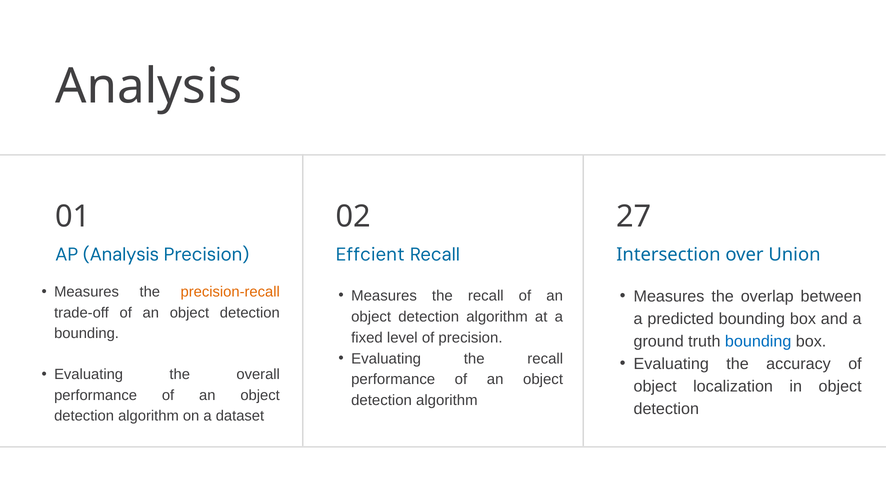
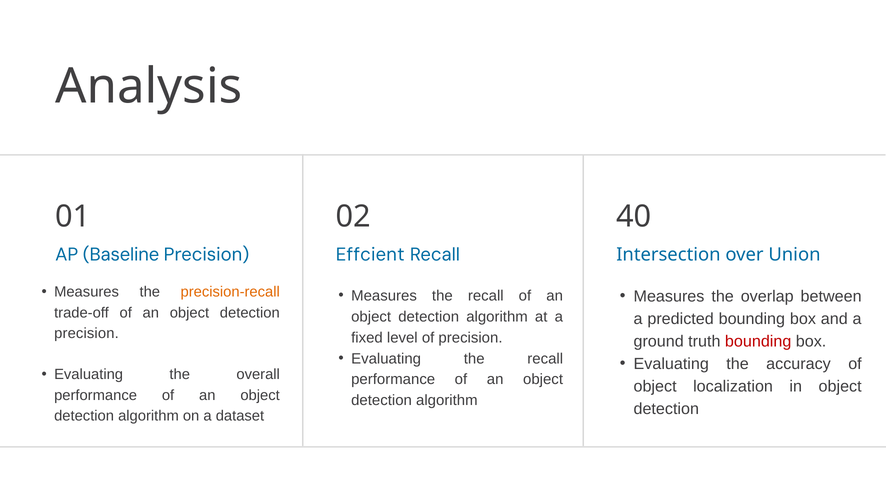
27: 27 -> 40
AP Analysis: Analysis -> Baseline
bounding at (87, 334): bounding -> precision
bounding at (758, 342) colour: blue -> red
